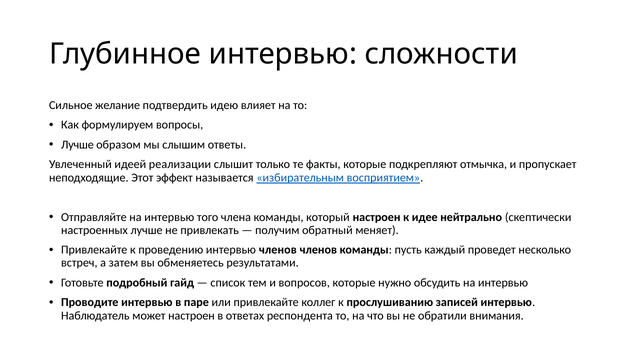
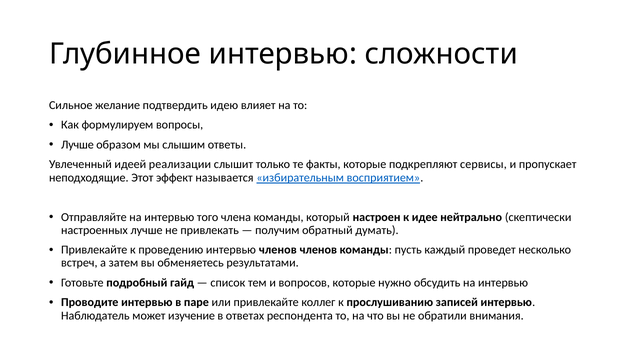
отмычка: отмычка -> сервисы
меняет: меняет -> думать
может настроен: настроен -> изучение
